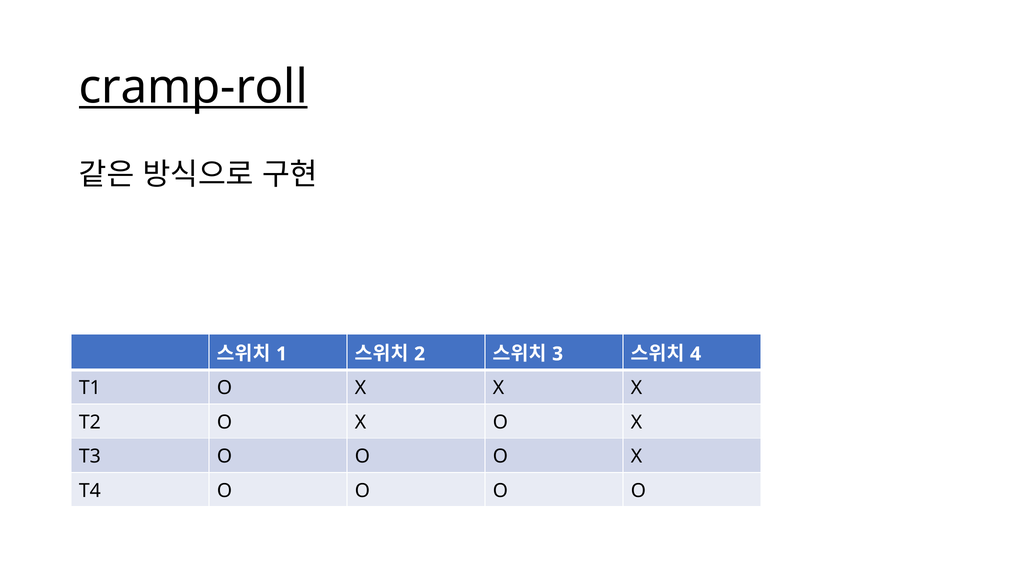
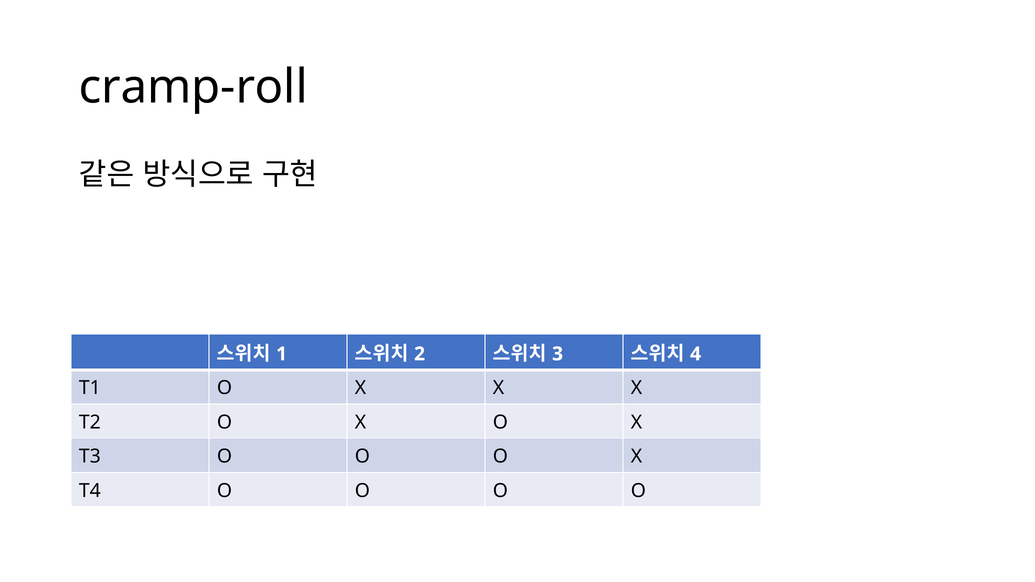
cramp-roll underline: present -> none
